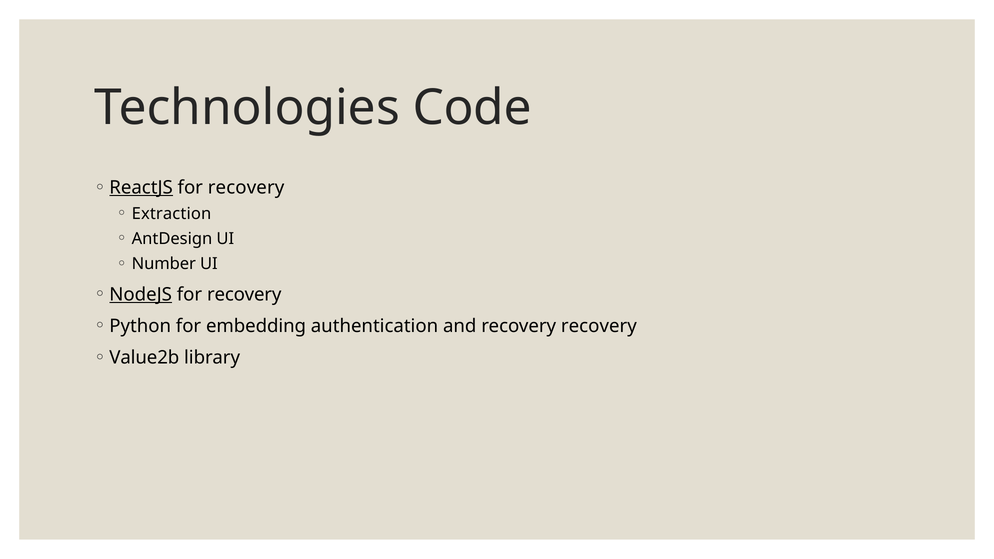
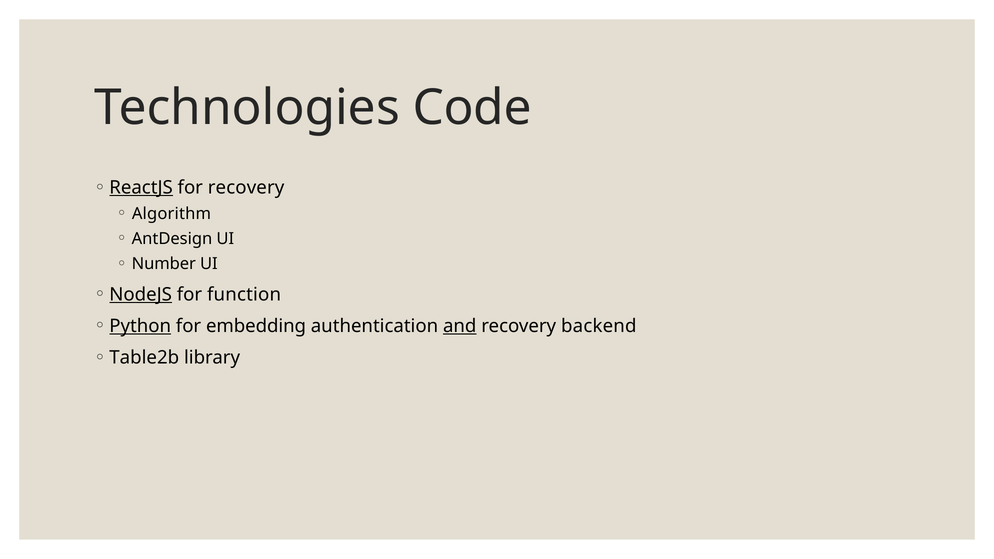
Extraction: Extraction -> Algorithm
recovery at (244, 294): recovery -> function
Python underline: none -> present
and underline: none -> present
recovery recovery: recovery -> backend
Value2b: Value2b -> Table2b
